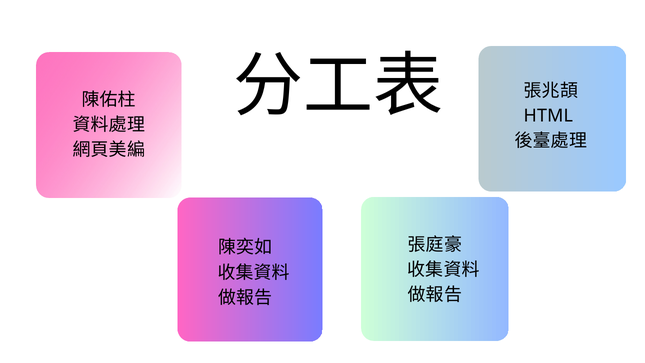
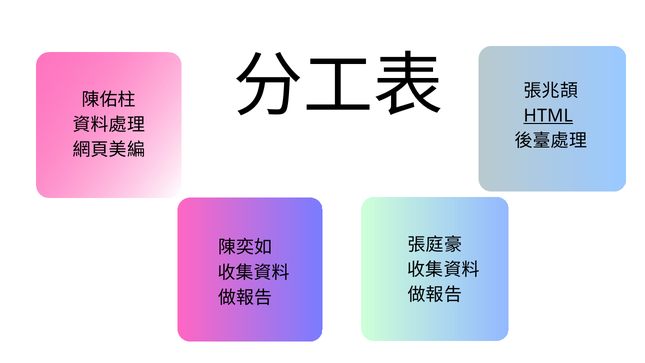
HTML underline: none -> present
